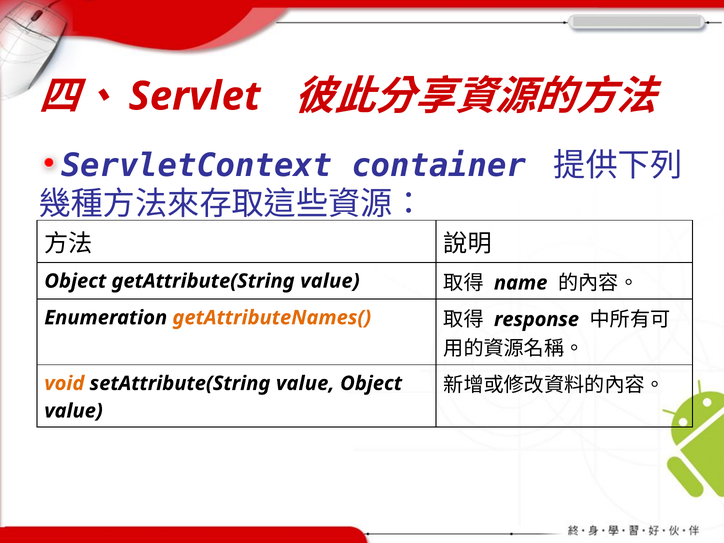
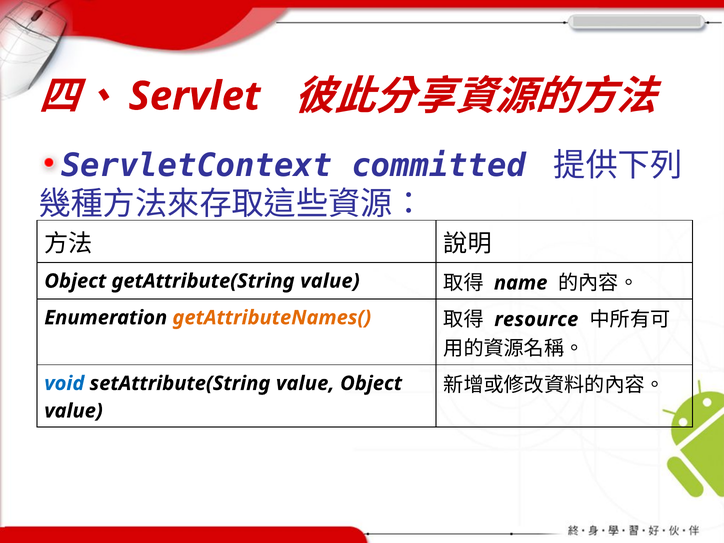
container: container -> committed
response: response -> resource
void colour: orange -> blue
